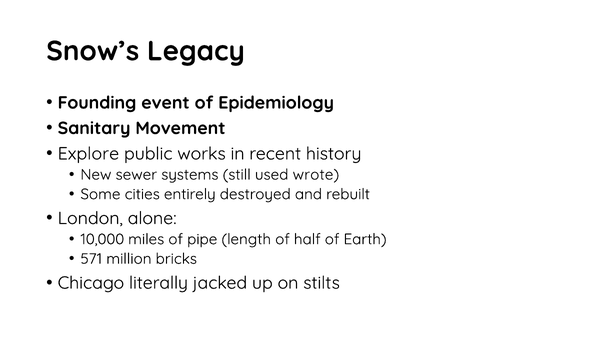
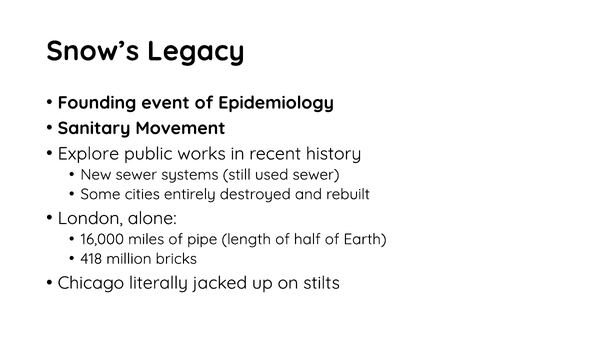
used wrote: wrote -> sewer
10,000: 10,000 -> 16,000
571: 571 -> 418
